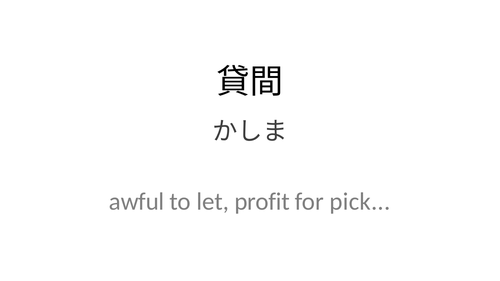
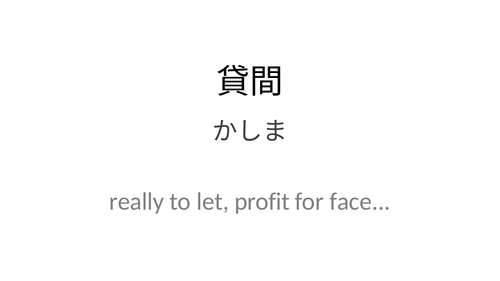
awful: awful -> really
pick: pick -> face
